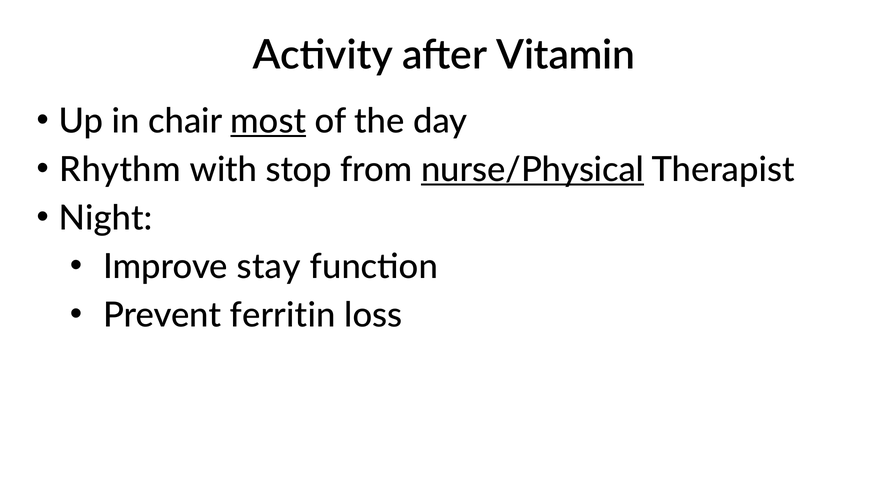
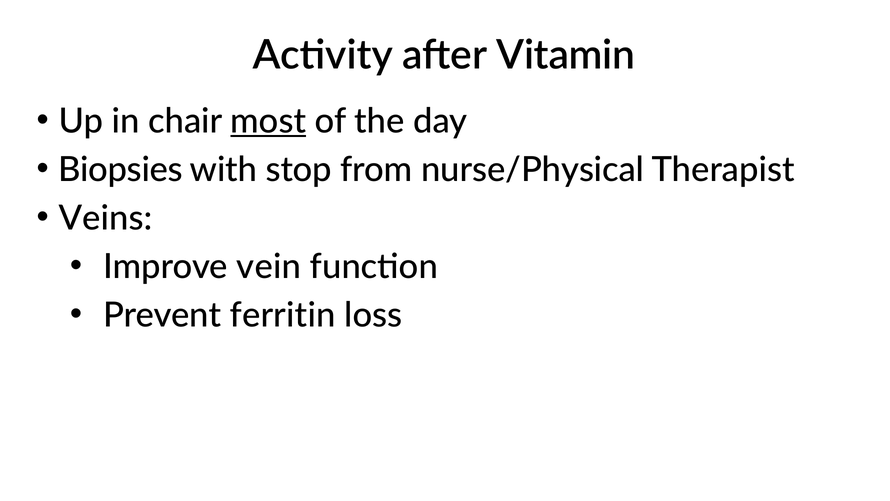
Rhythm: Rhythm -> Biopsies
nurse/Physical underline: present -> none
Night: Night -> Veins
stay: stay -> vein
